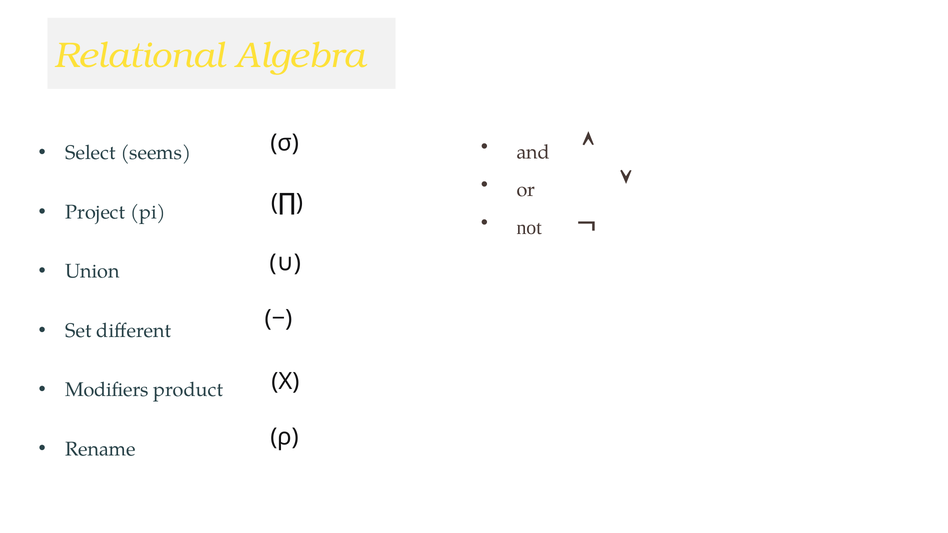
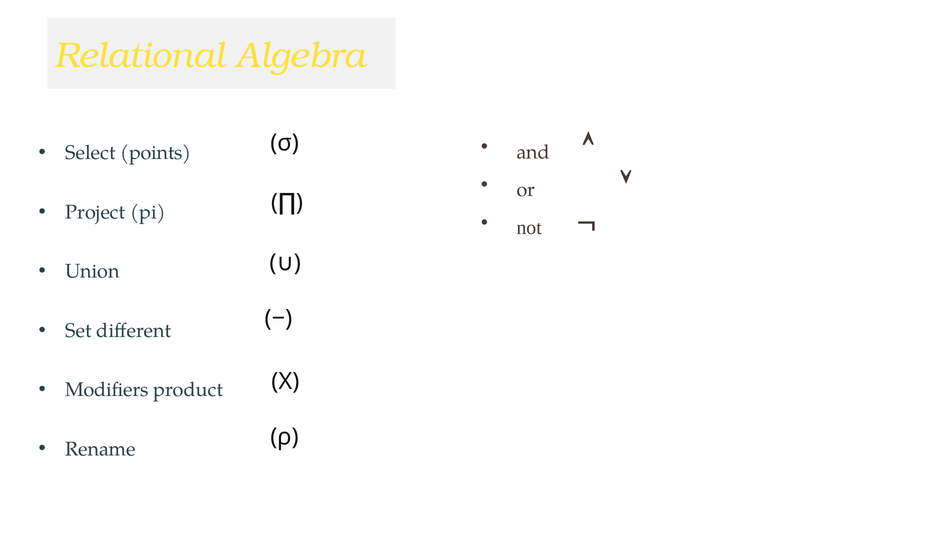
seems: seems -> points
